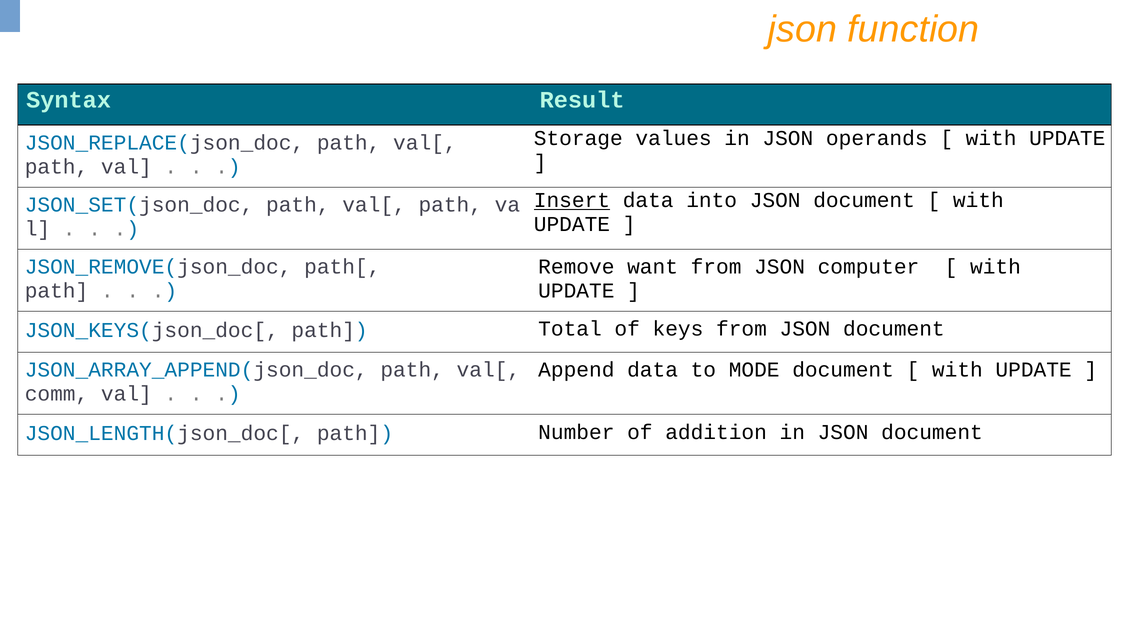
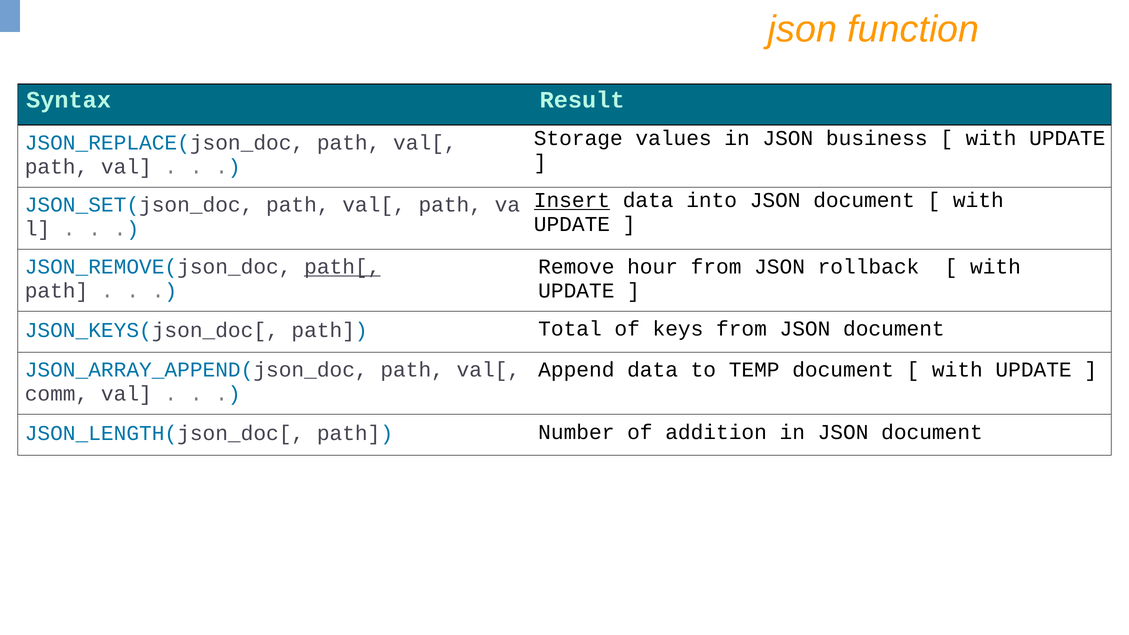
operands: operands -> business
path[ underline: none -> present
want: want -> hour
computer: computer -> rollback
MODE: MODE -> TEMP
